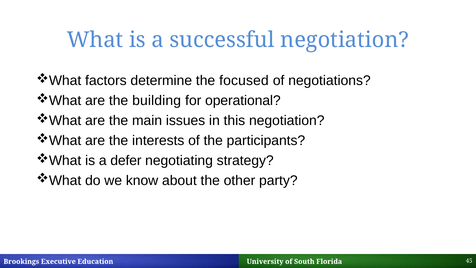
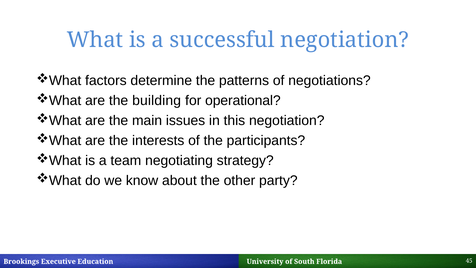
focused: focused -> patterns
defer: defer -> team
